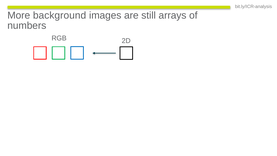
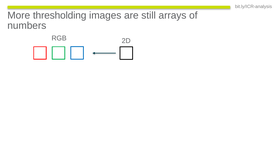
background: background -> thresholding
